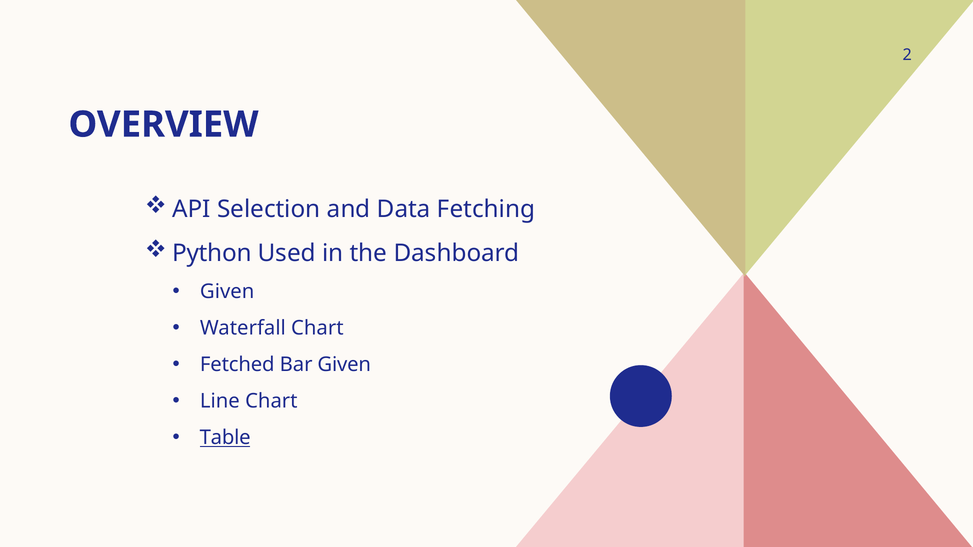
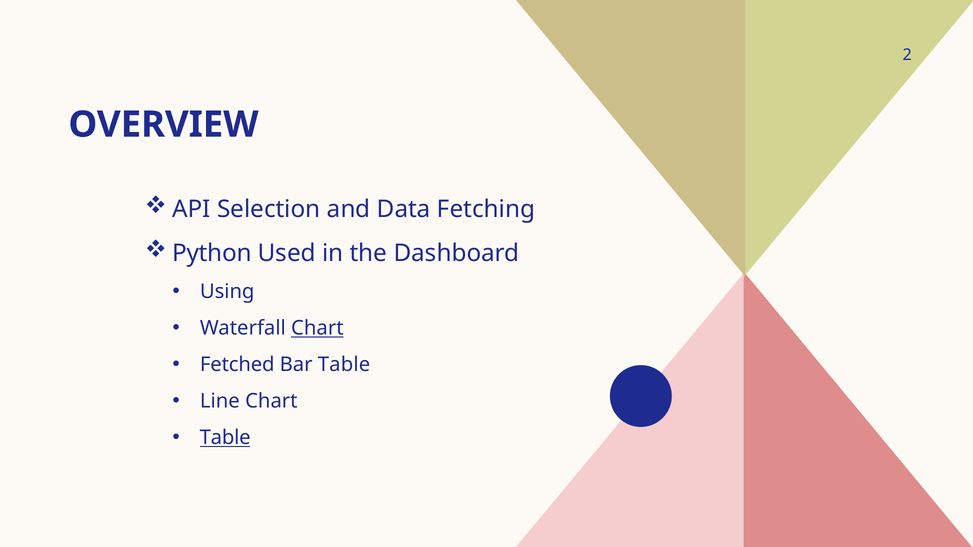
Given at (227, 292): Given -> Using
Chart at (317, 328) underline: none -> present
Bar Given: Given -> Table
